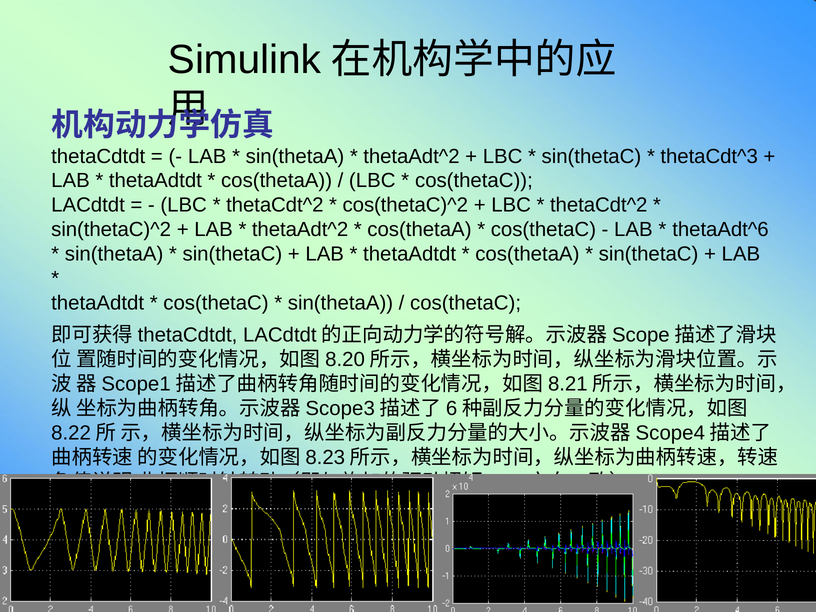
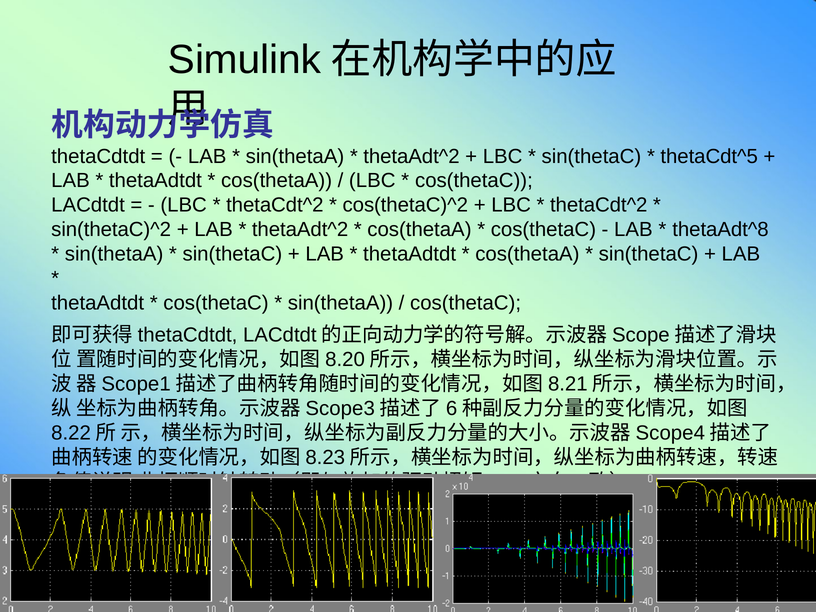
thetaCdt^3: thetaCdt^3 -> thetaCdt^5
thetaAdt^6: thetaAdt^6 -> thetaAdt^8
